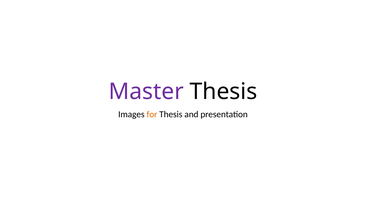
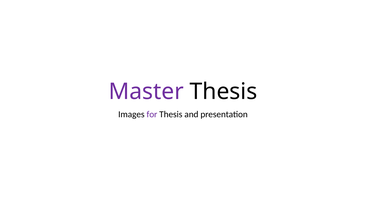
for colour: orange -> purple
